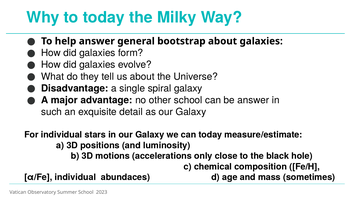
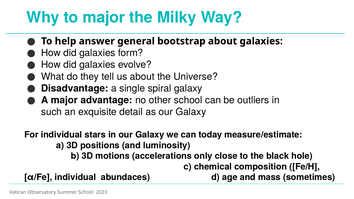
to today: today -> major
be answer: answer -> outliers
